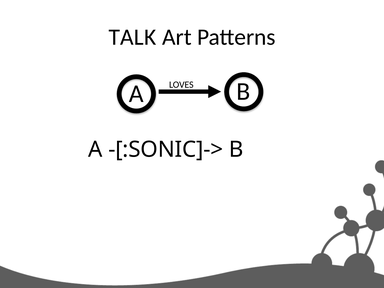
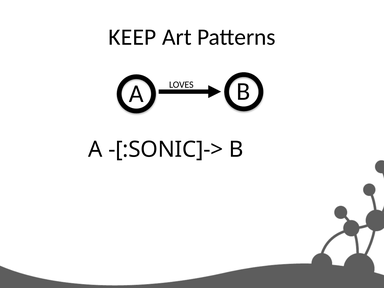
TALK: TALK -> KEEP
